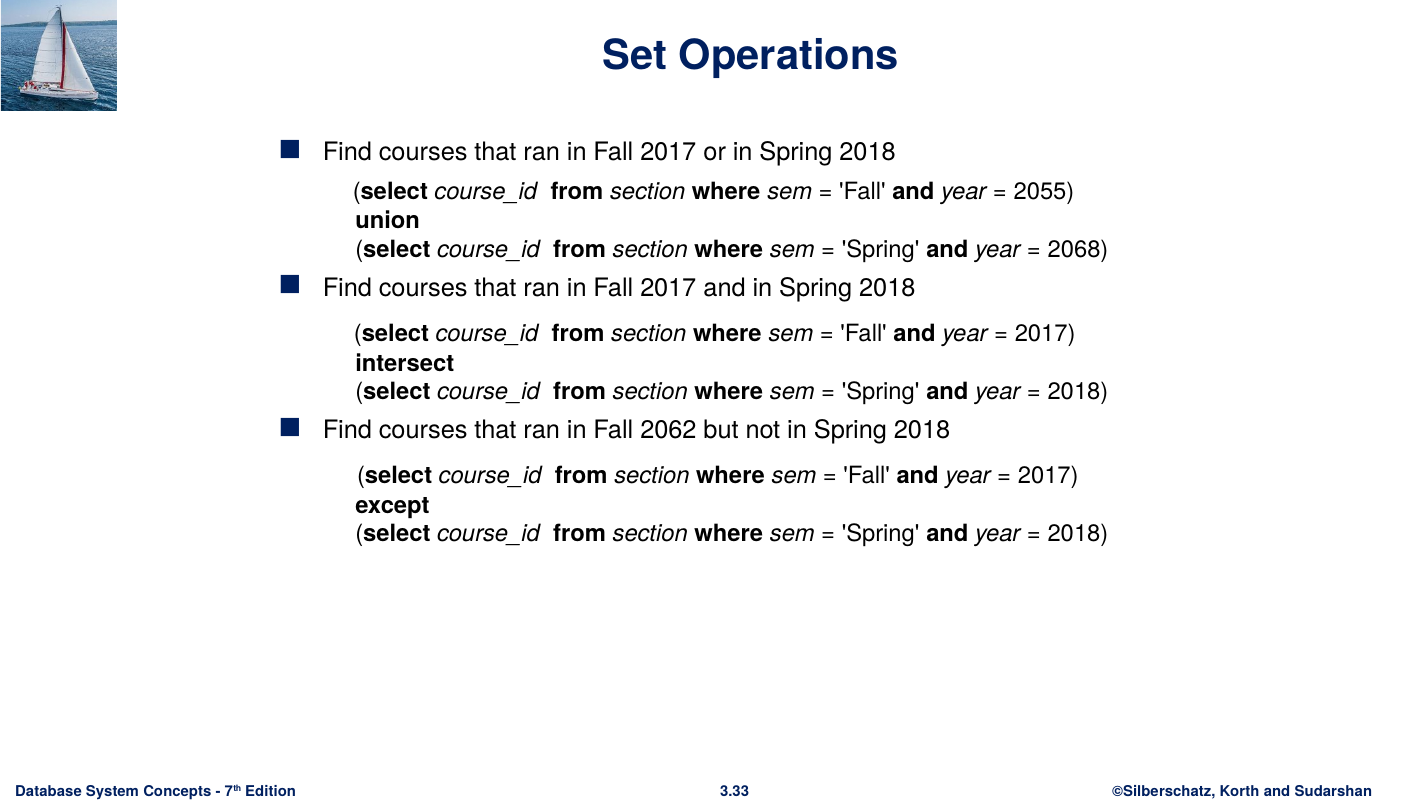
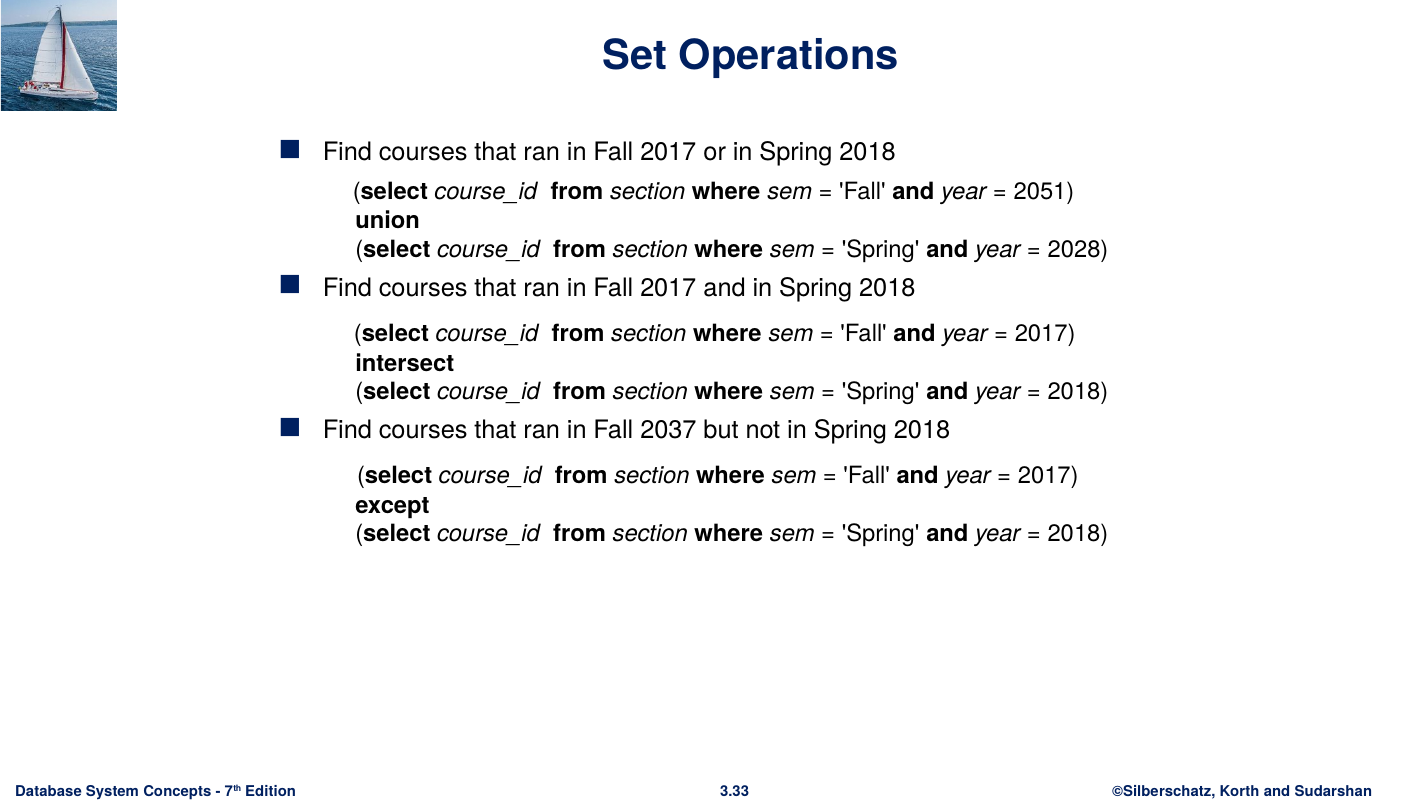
2055: 2055 -> 2051
2068: 2068 -> 2028
2062: 2062 -> 2037
